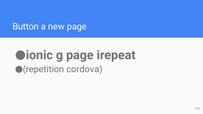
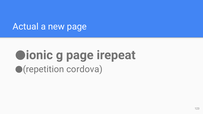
Button: Button -> Actual
